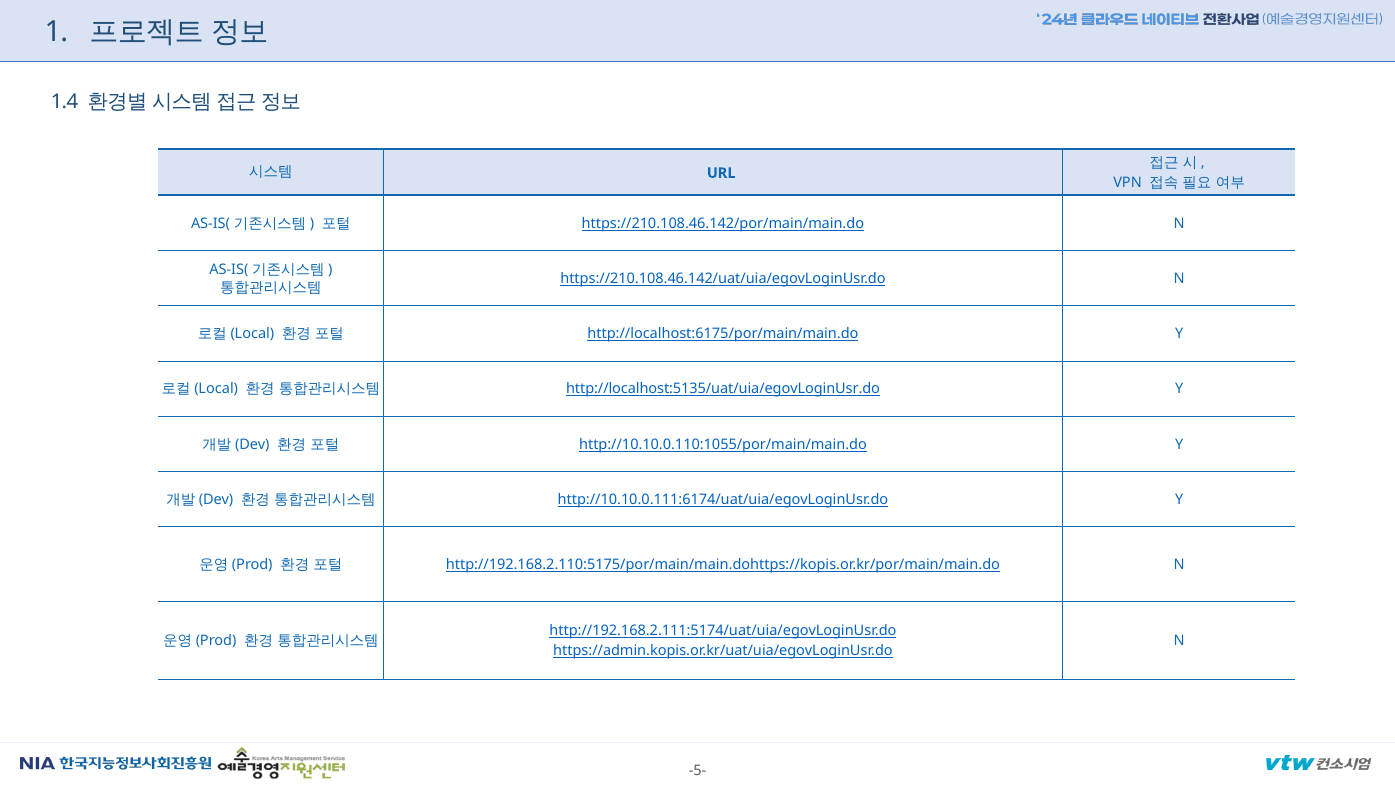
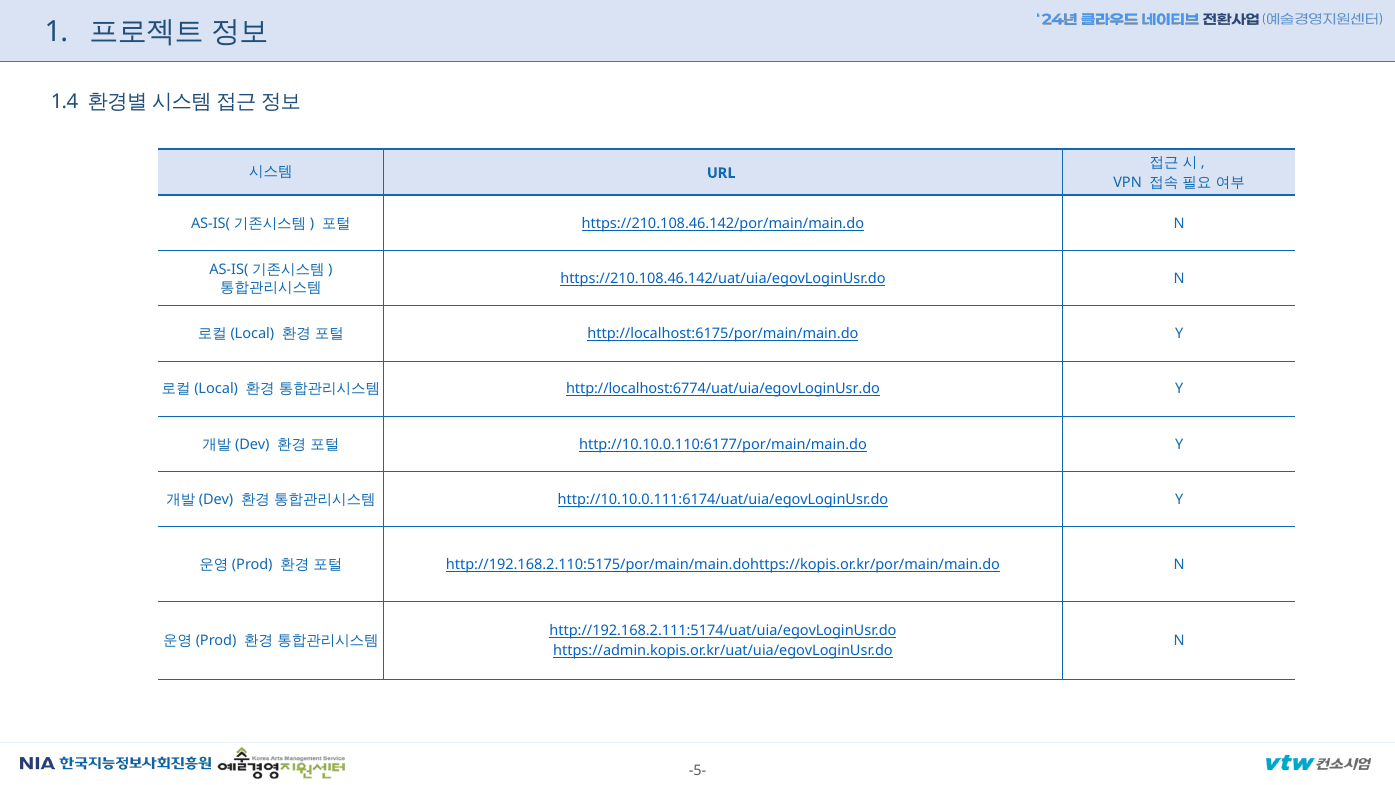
http://localhost:5135/uat/uia/egovLoginUsr.do: http://localhost:5135/uat/uia/egovLoginUsr.do -> http://localhost:6774/uat/uia/egovLoginUsr.do
http://10.10.0.110:1055/por/main/main.do: http://10.10.0.110:1055/por/main/main.do -> http://10.10.0.110:6177/por/main/main.do
